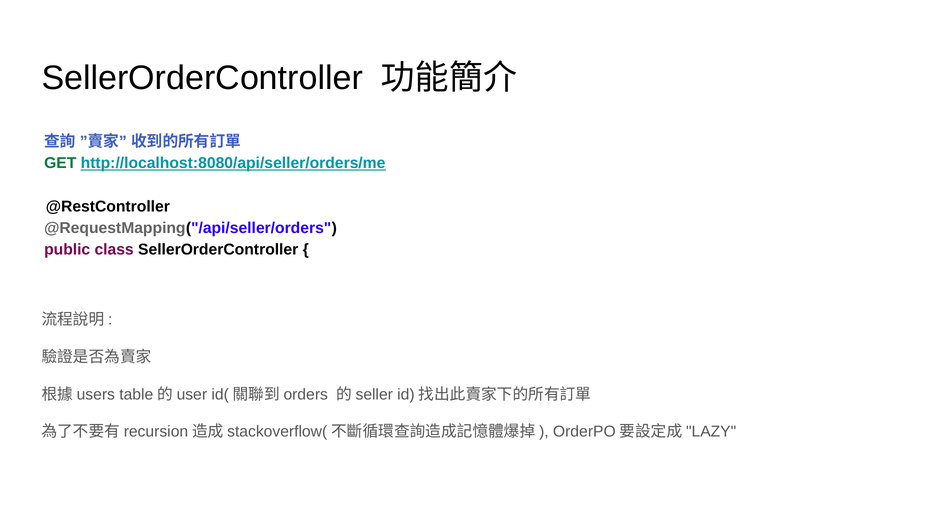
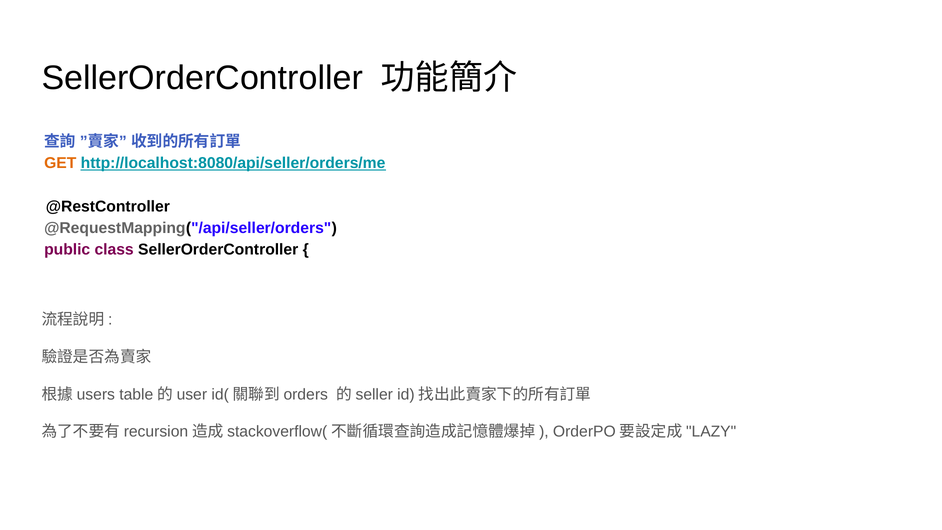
GET colour: green -> orange
